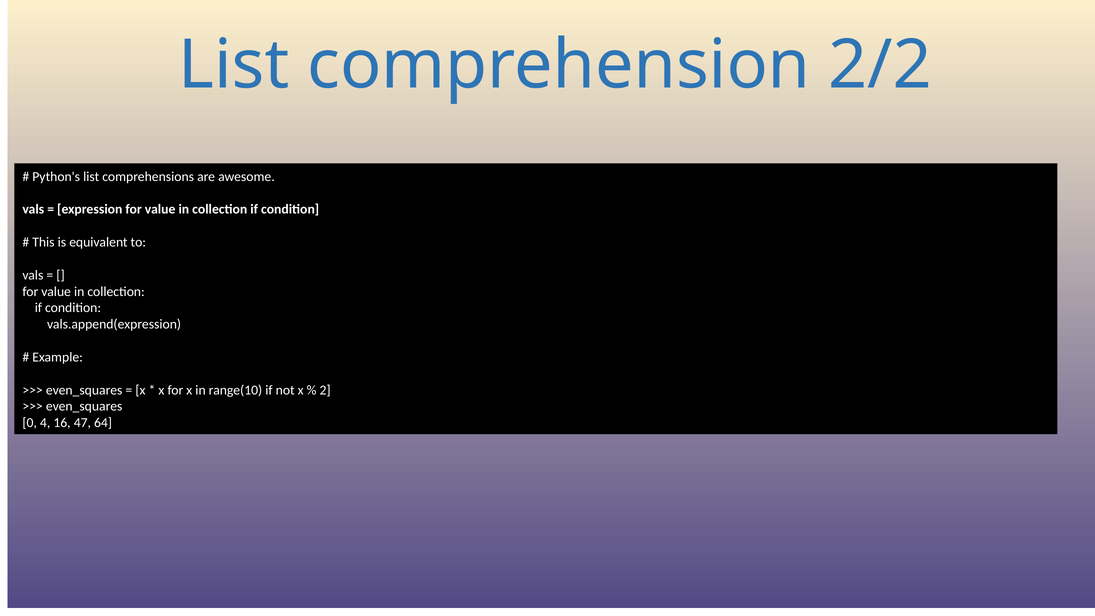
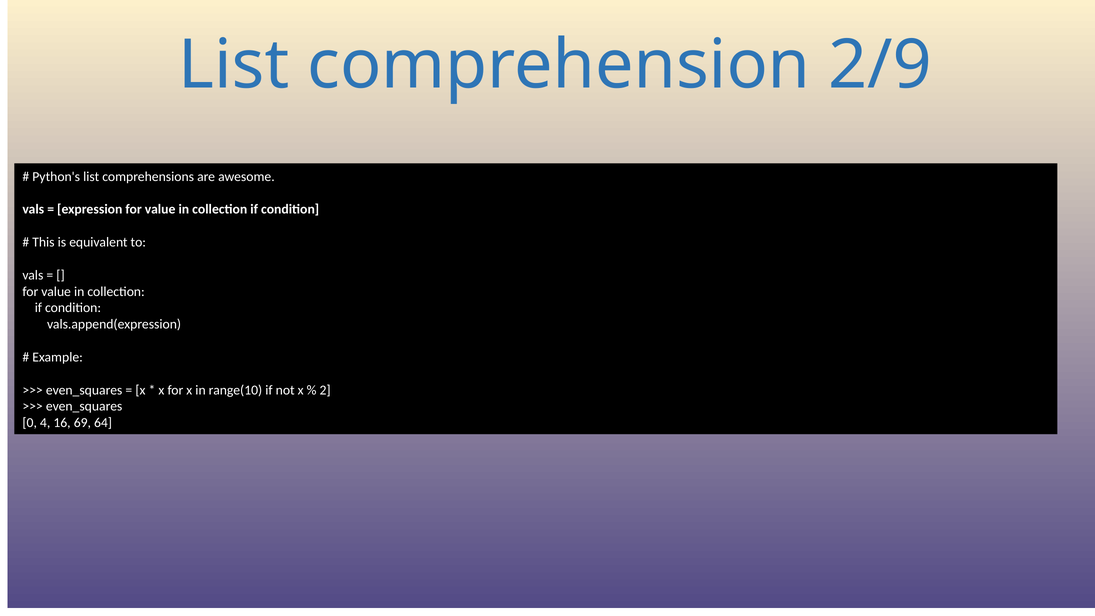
2/2: 2/2 -> 2/9
47: 47 -> 69
